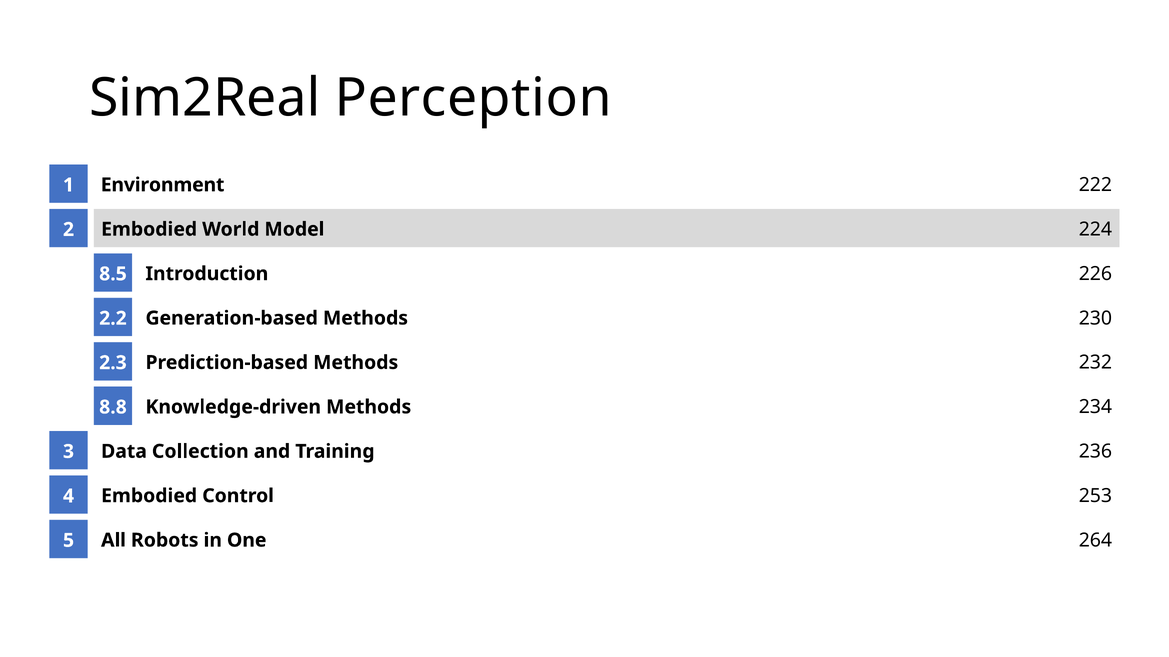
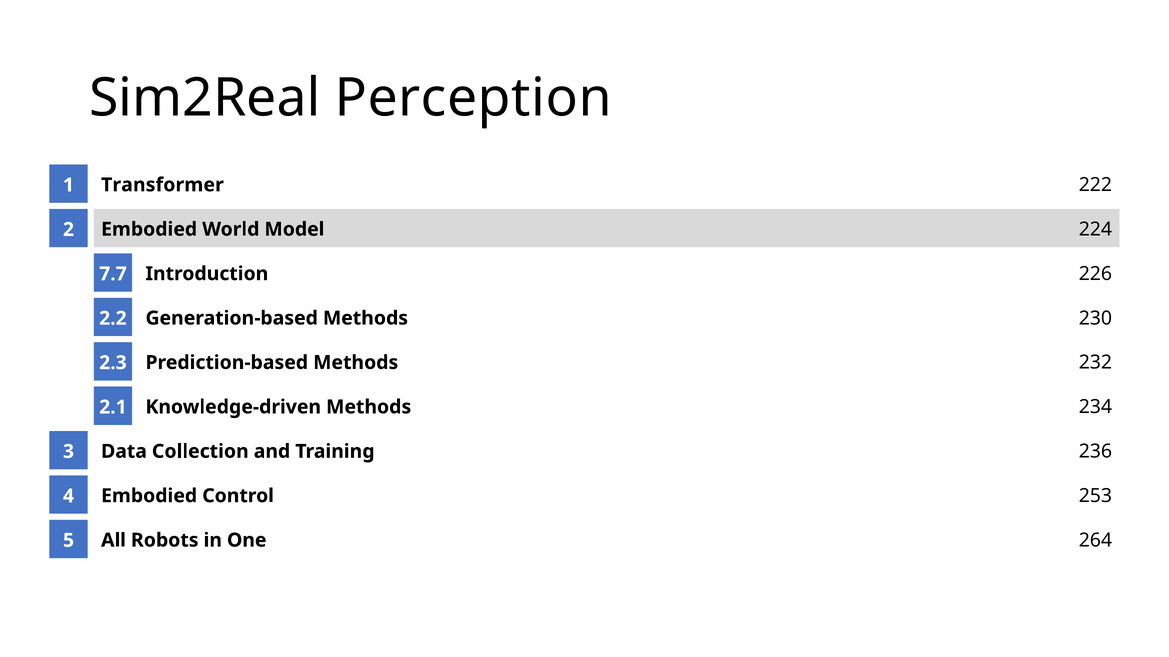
Environment: Environment -> Transformer
8.5: 8.5 -> 7.7
8.8: 8.8 -> 2.1
